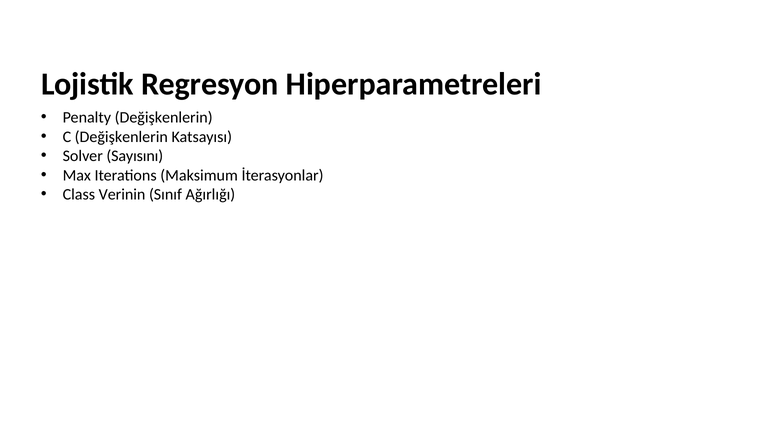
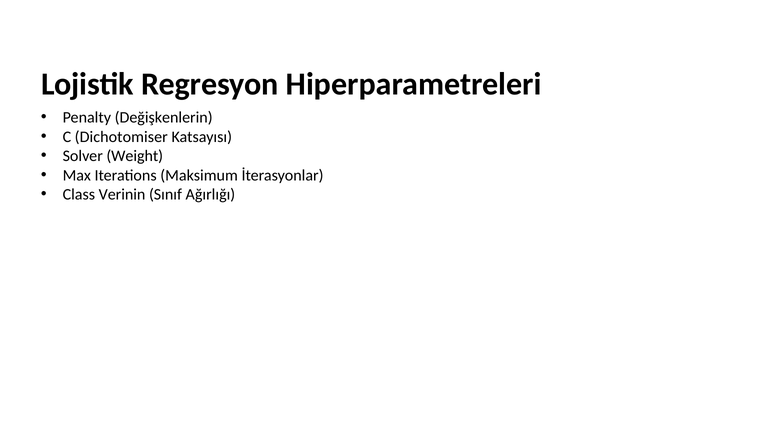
C Değişkenlerin: Değişkenlerin -> Dichotomiser
Sayısını: Sayısını -> Weight
